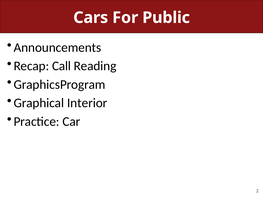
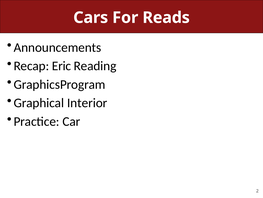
Public: Public -> Reads
Call: Call -> Eric
